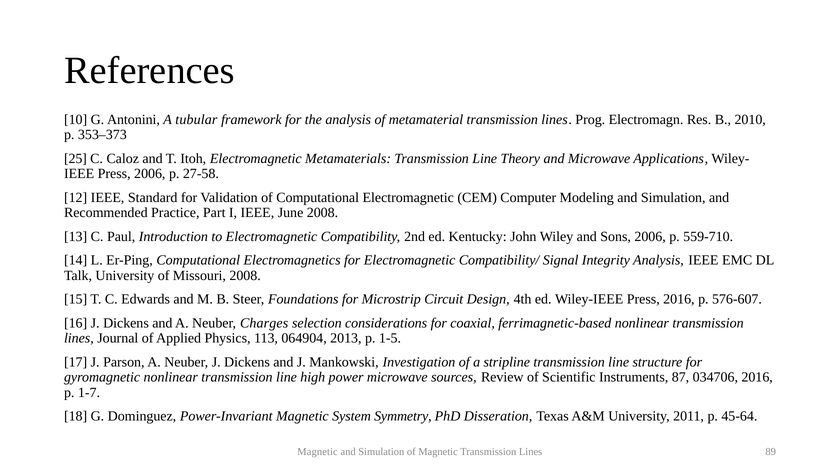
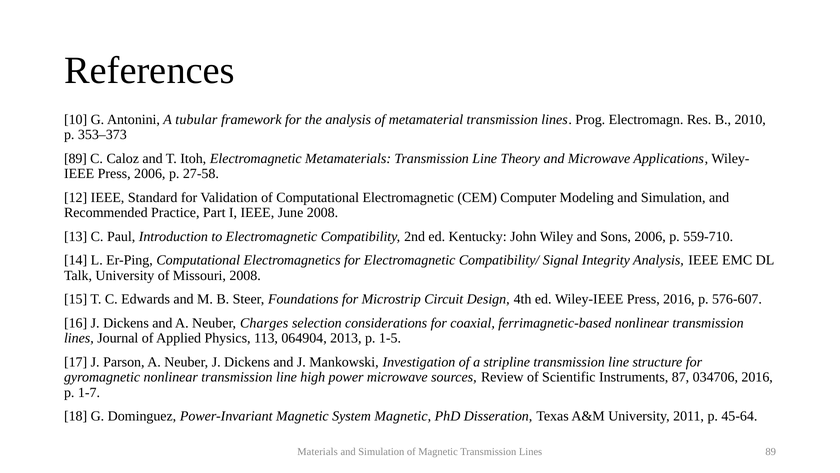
25 at (75, 158): 25 -> 89
System Symmetry: Symmetry -> Magnetic
Magnetic at (318, 451): Magnetic -> Materials
